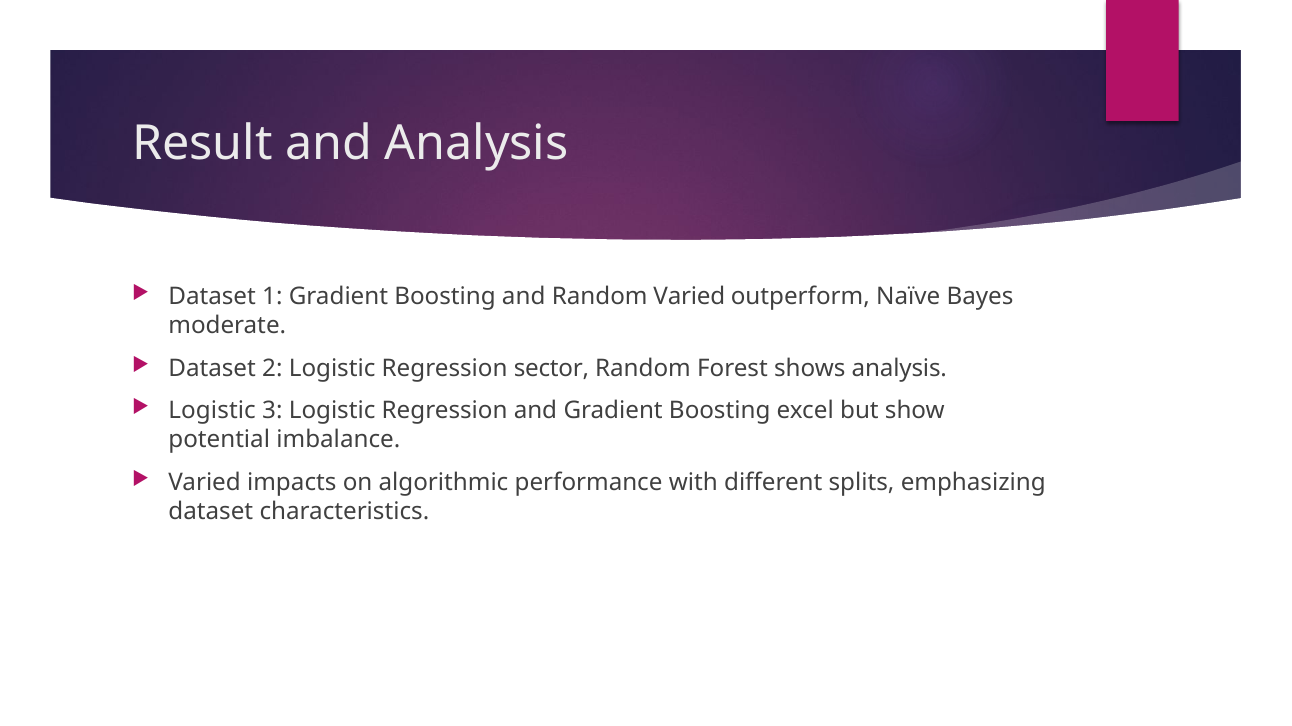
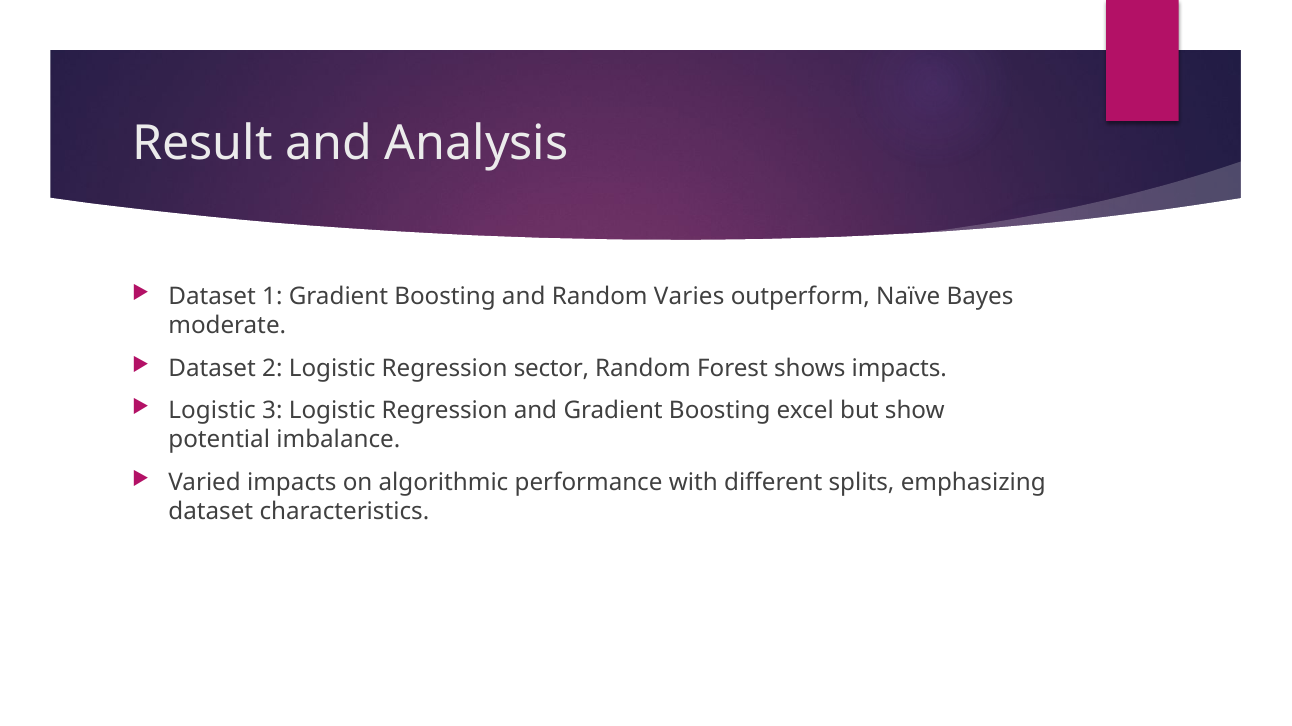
Random Varied: Varied -> Varies
shows analysis: analysis -> impacts
